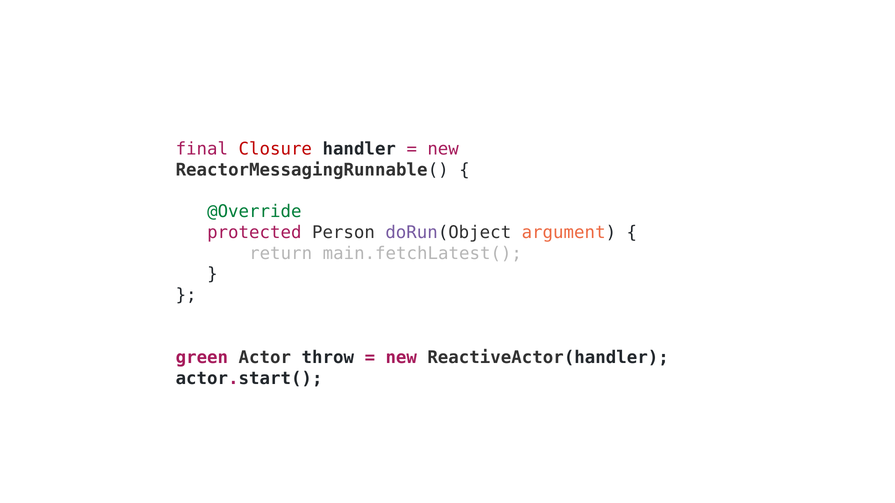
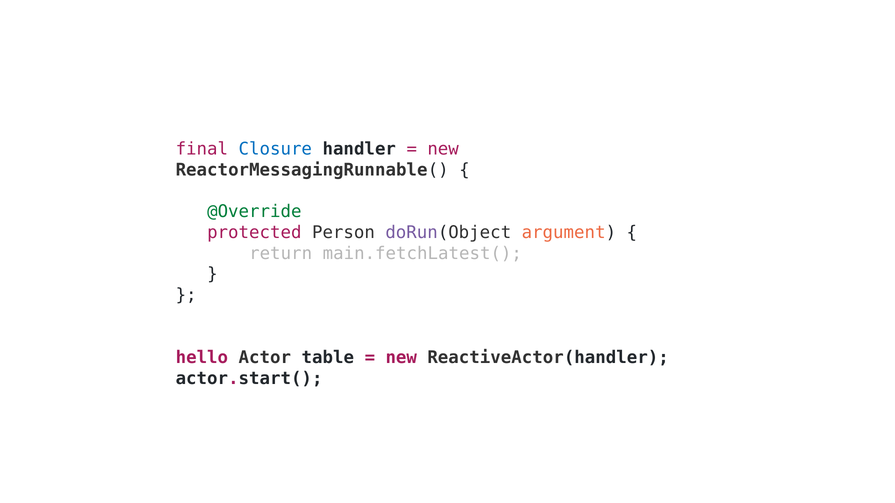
Closure colour: red -> blue
green: green -> hello
throw: throw -> table
